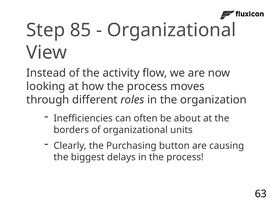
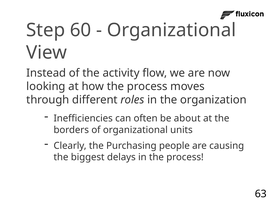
85: 85 -> 60
button: button -> people
